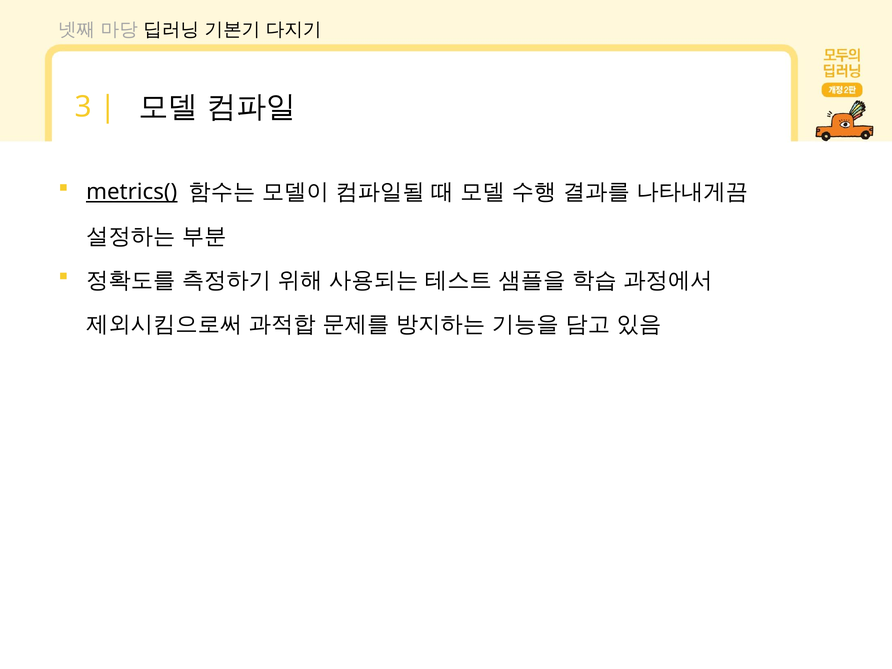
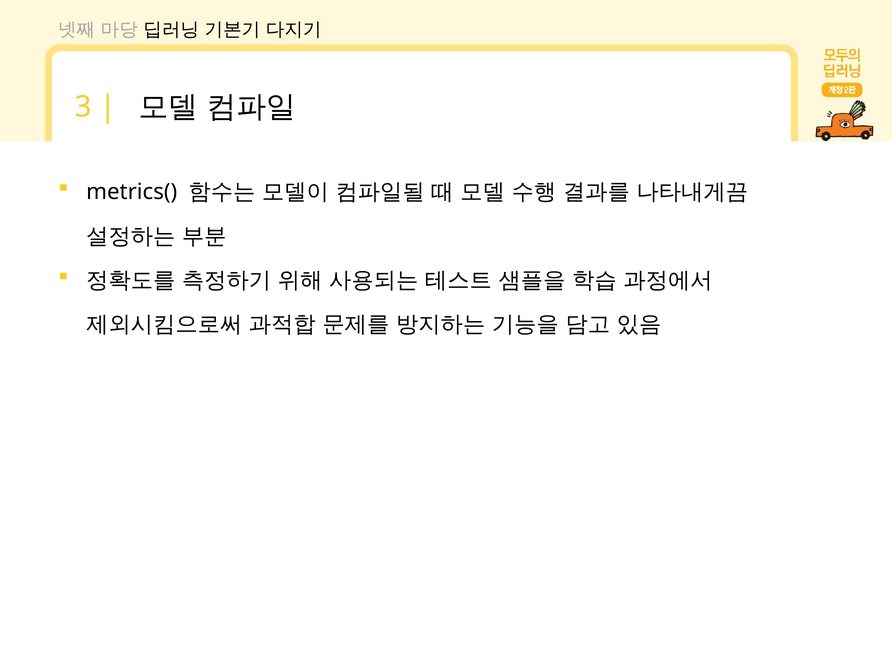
metrics( underline: present -> none
